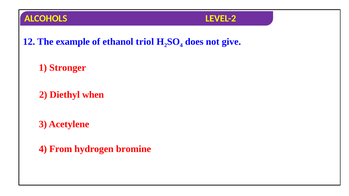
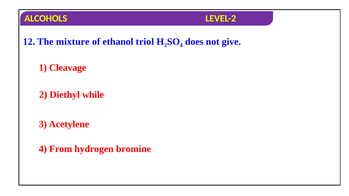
example: example -> mixture
Stronger: Stronger -> Cleavage
when: when -> while
